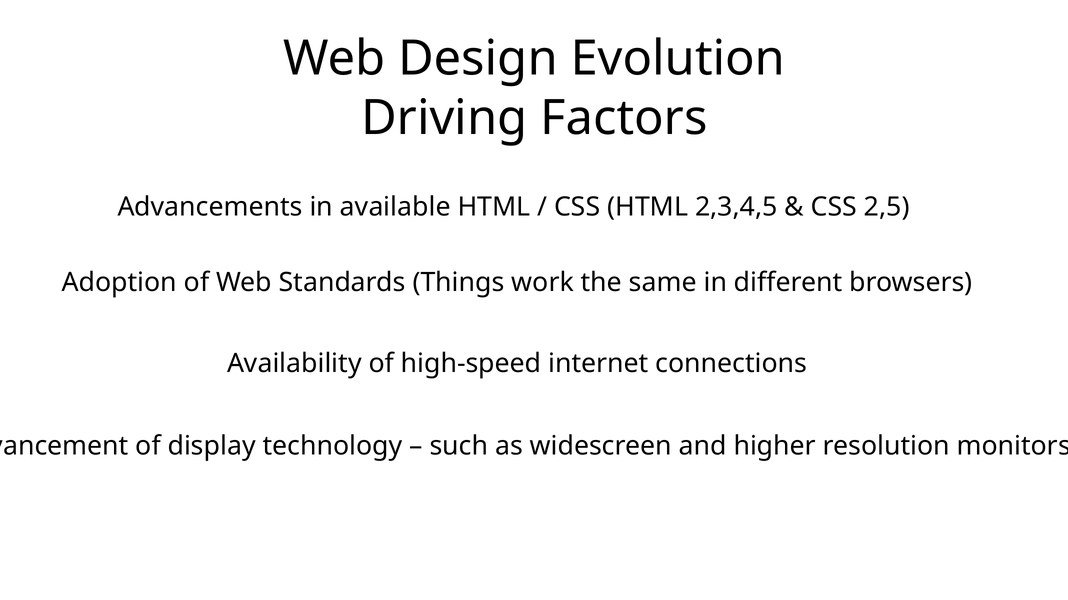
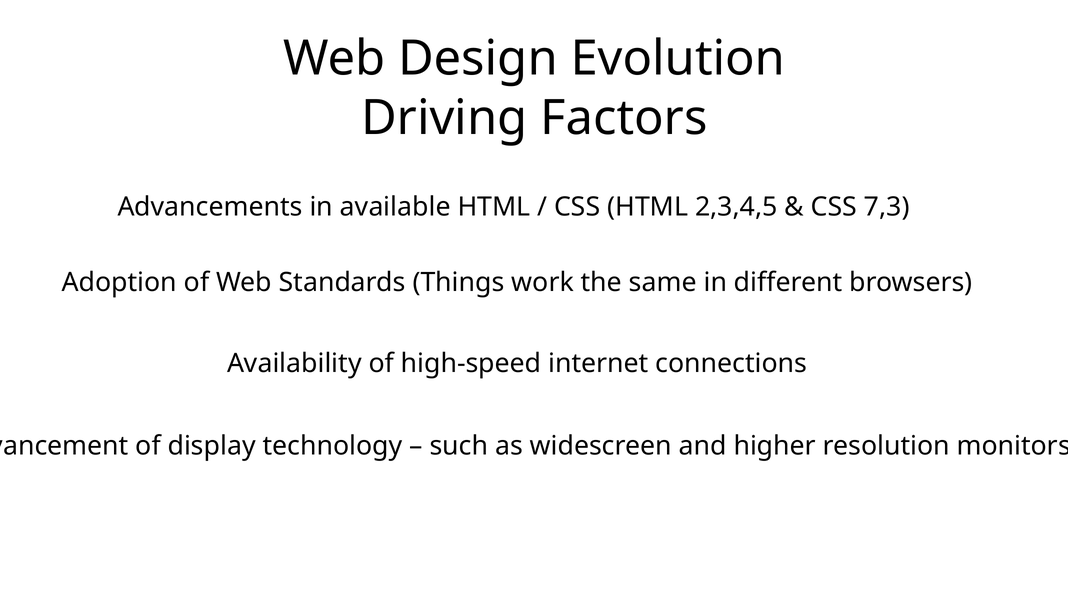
2,5: 2,5 -> 7,3
